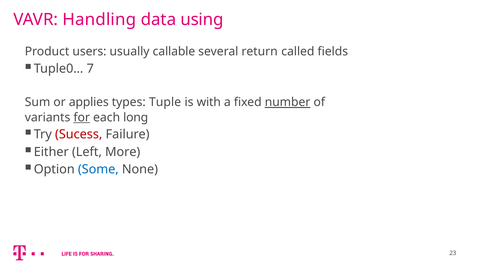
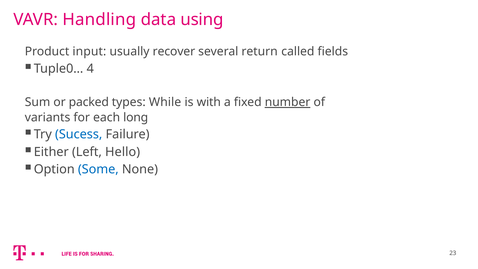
users: users -> input
callable: callable -> recover
7: 7 -> 4
applies: applies -> packed
Tuple: Tuple -> While
for underline: present -> none
Sucess colour: red -> blue
More: More -> Hello
